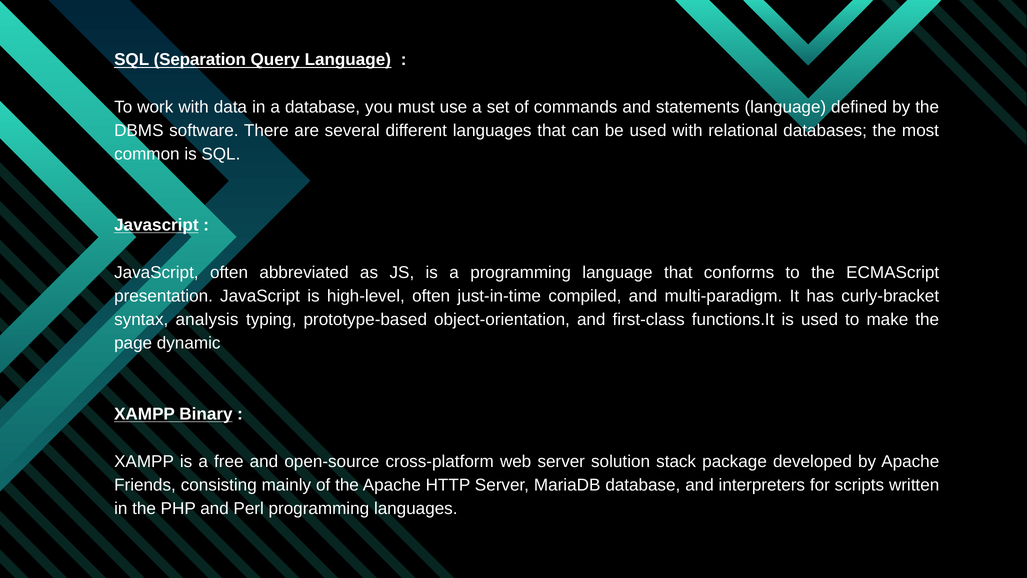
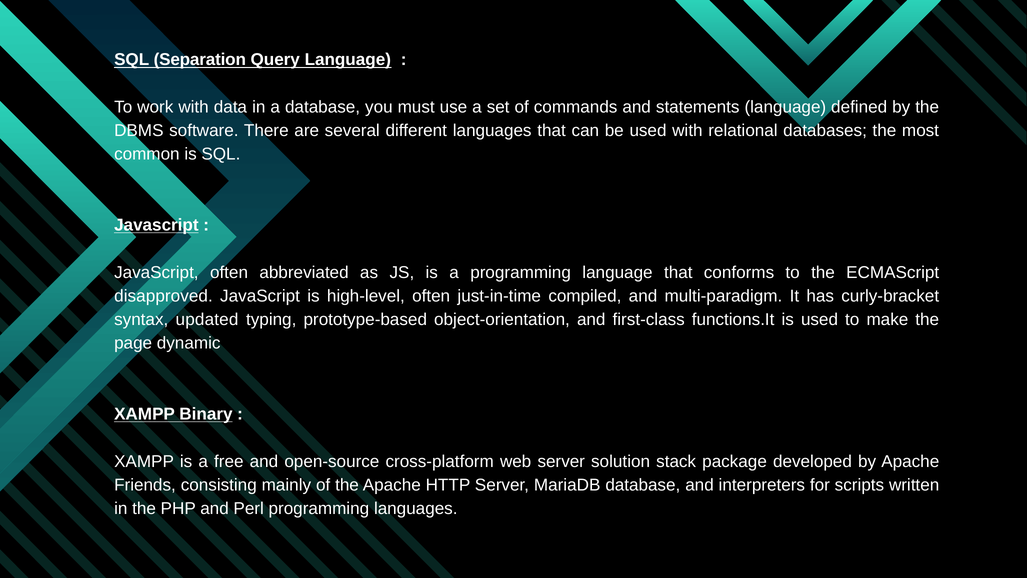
presentation: presentation -> disapproved
analysis: analysis -> updated
